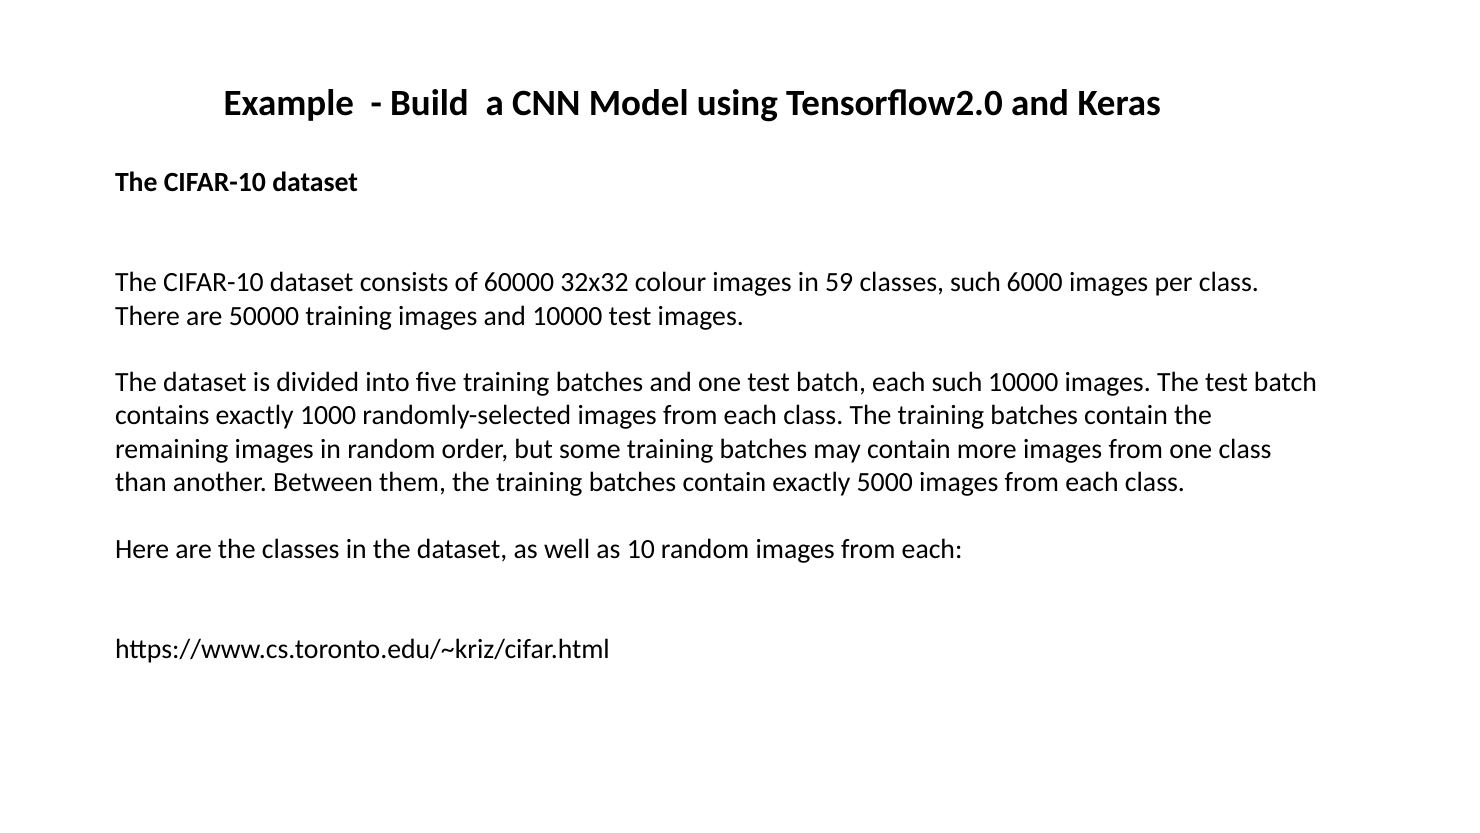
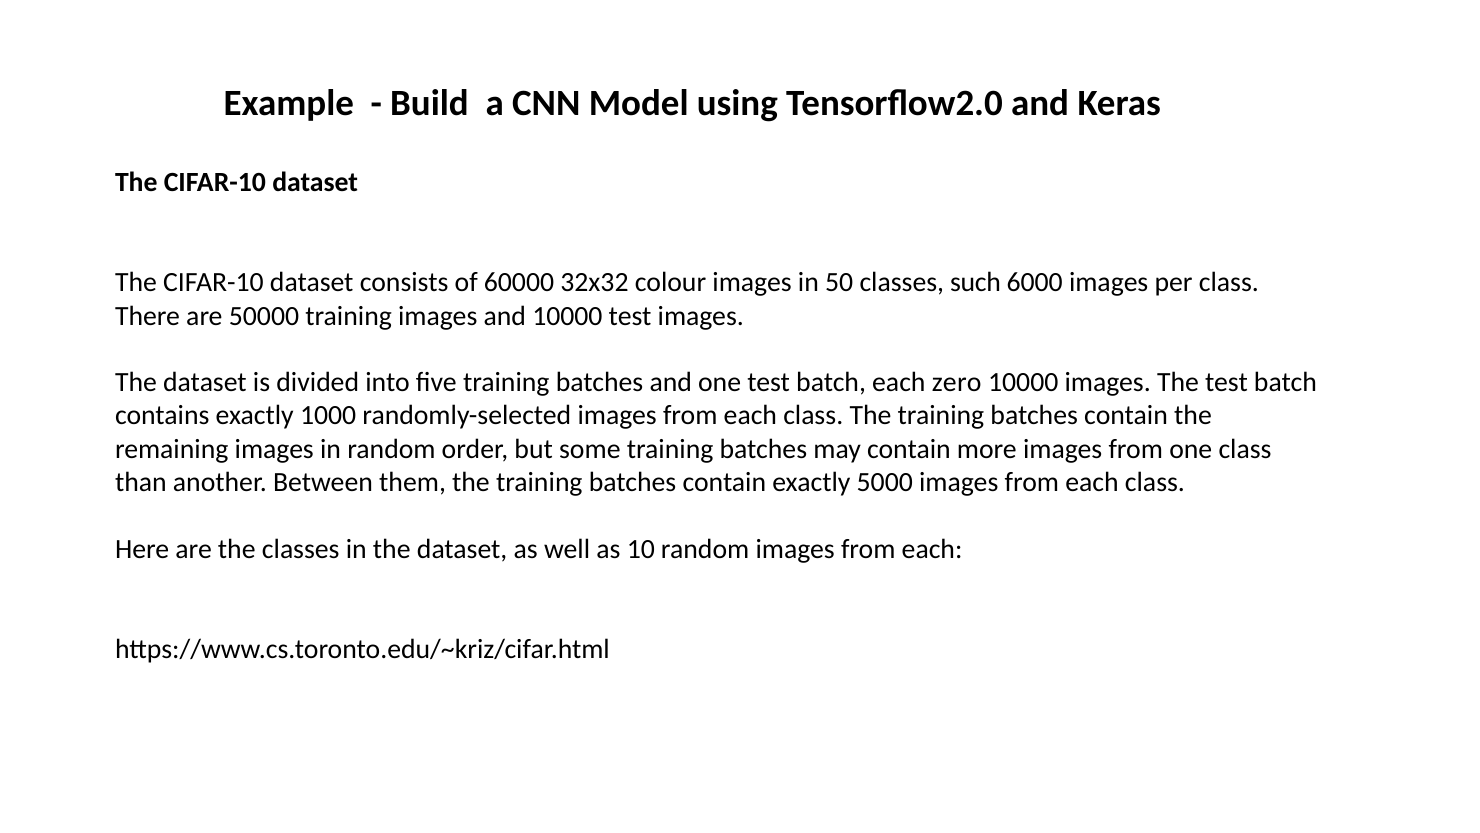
59: 59 -> 50
each such: such -> zero
